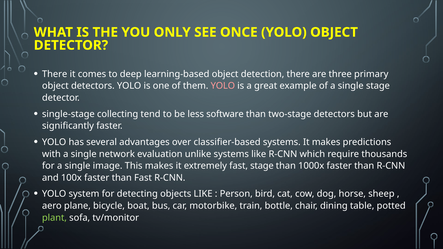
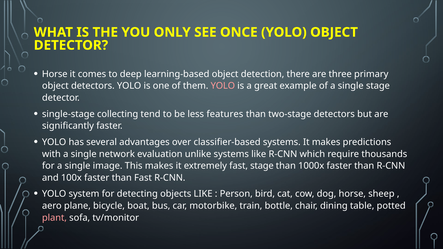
There at (55, 74): There -> Horse
software: software -> features
plant colour: light green -> pink
